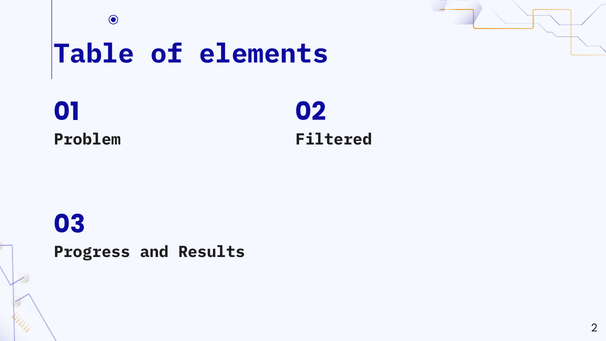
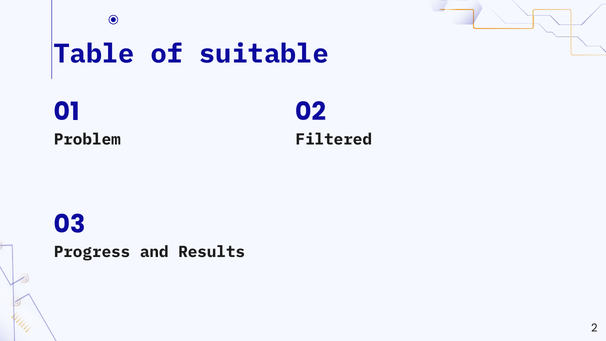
elements: elements -> suitable
